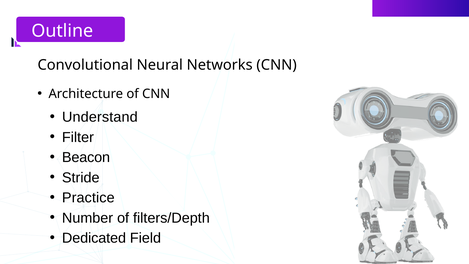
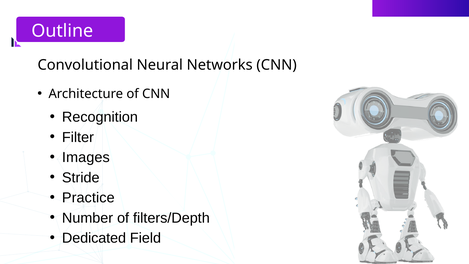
Understand: Understand -> Recognition
Beacon: Beacon -> Images
